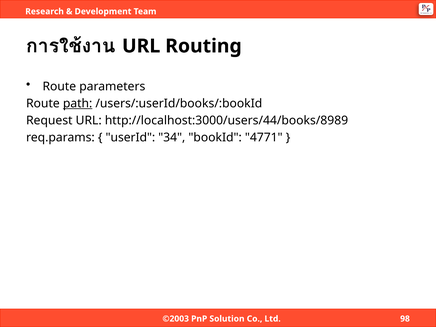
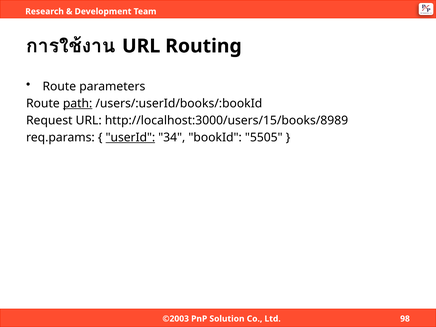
http://localhost:3000/users/44/books/8989: http://localhost:3000/users/44/books/8989 -> http://localhost:3000/users/15/books/8989
userId underline: none -> present
4771: 4771 -> 5505
